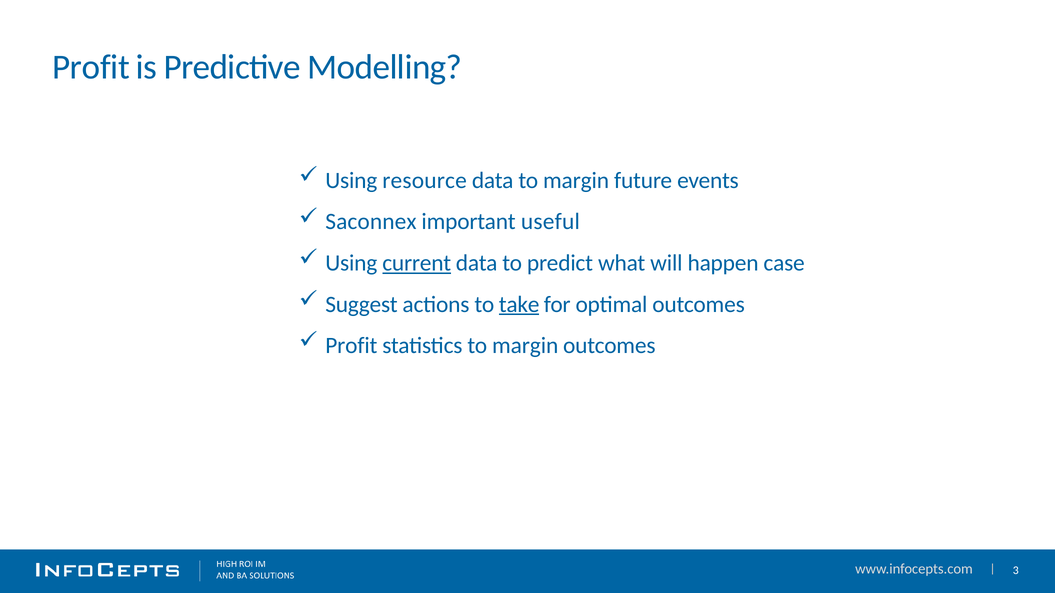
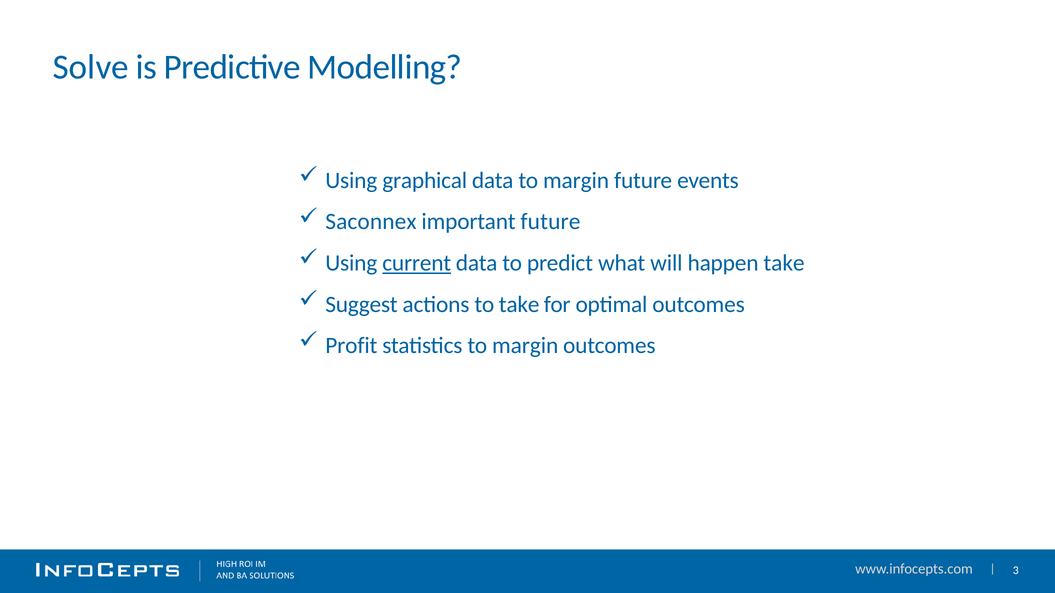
Profit at (91, 67): Profit -> Solve
resource: resource -> graphical
important useful: useful -> future
happen case: case -> take
take at (519, 305) underline: present -> none
